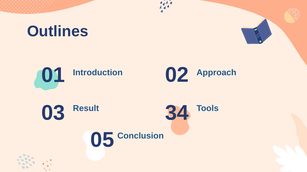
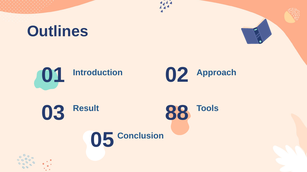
34: 34 -> 88
